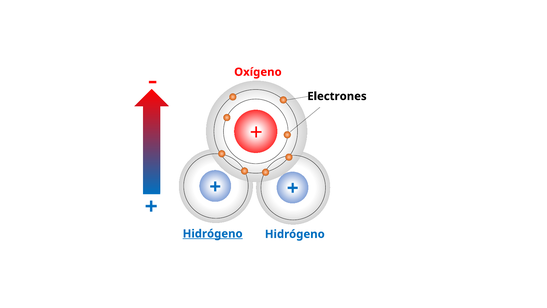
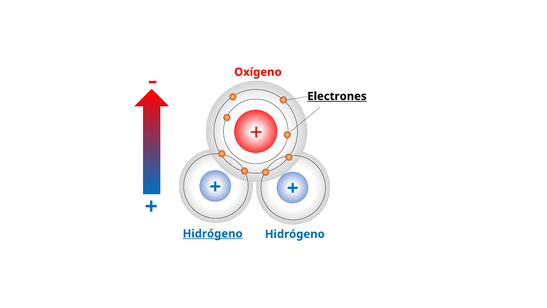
Electrones underline: none -> present
